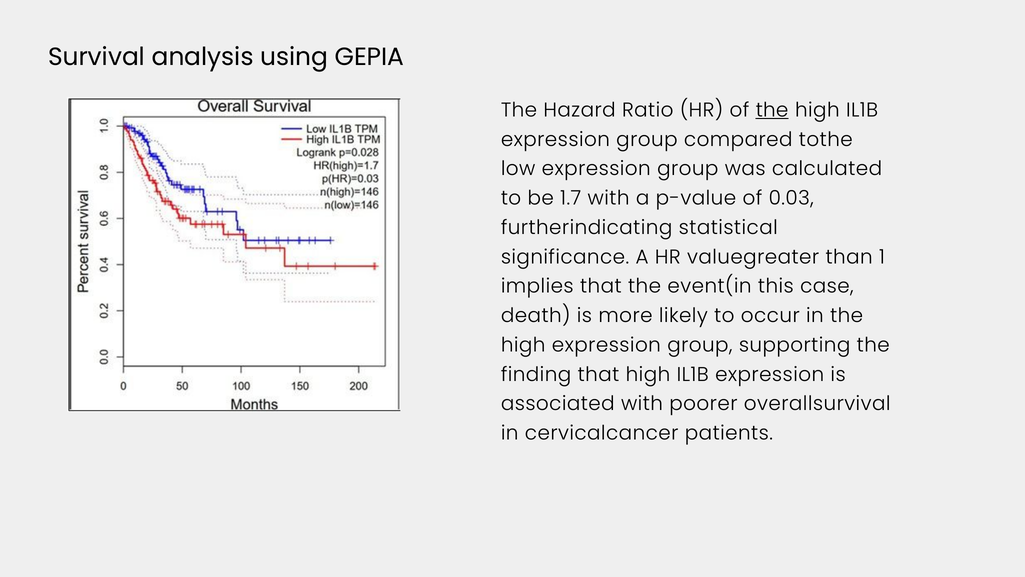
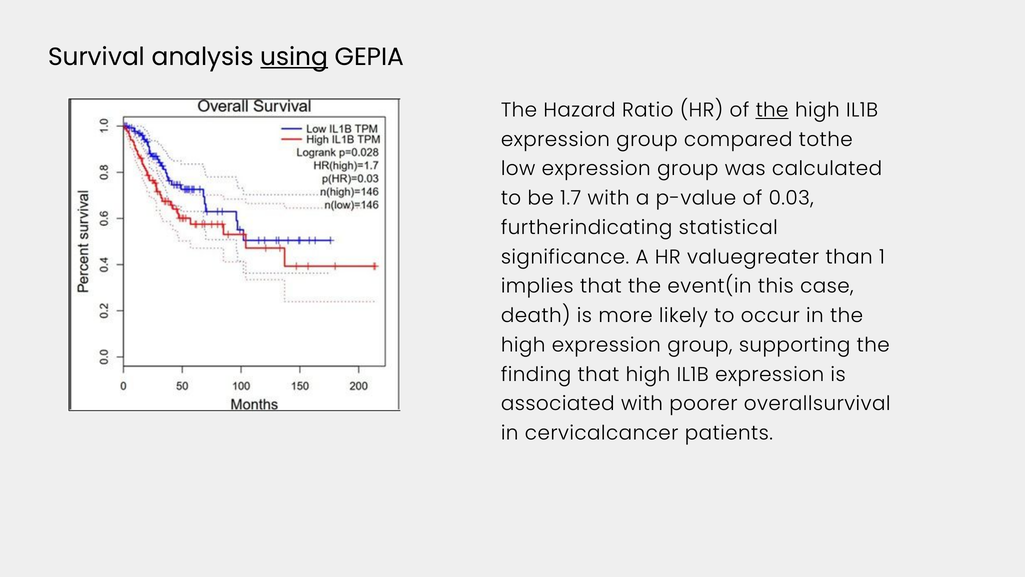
using underline: none -> present
